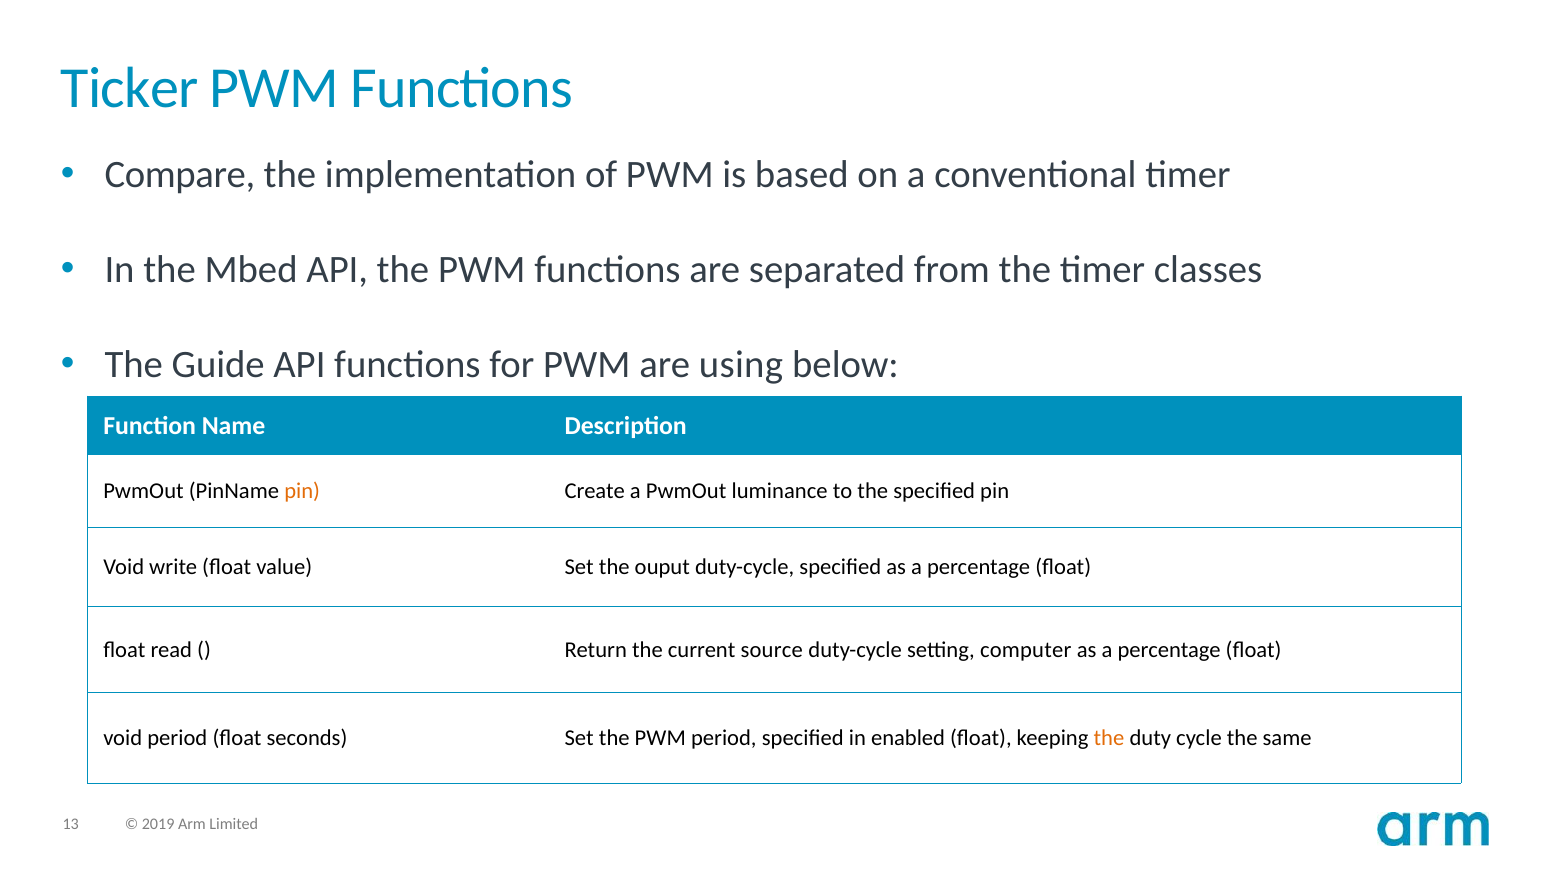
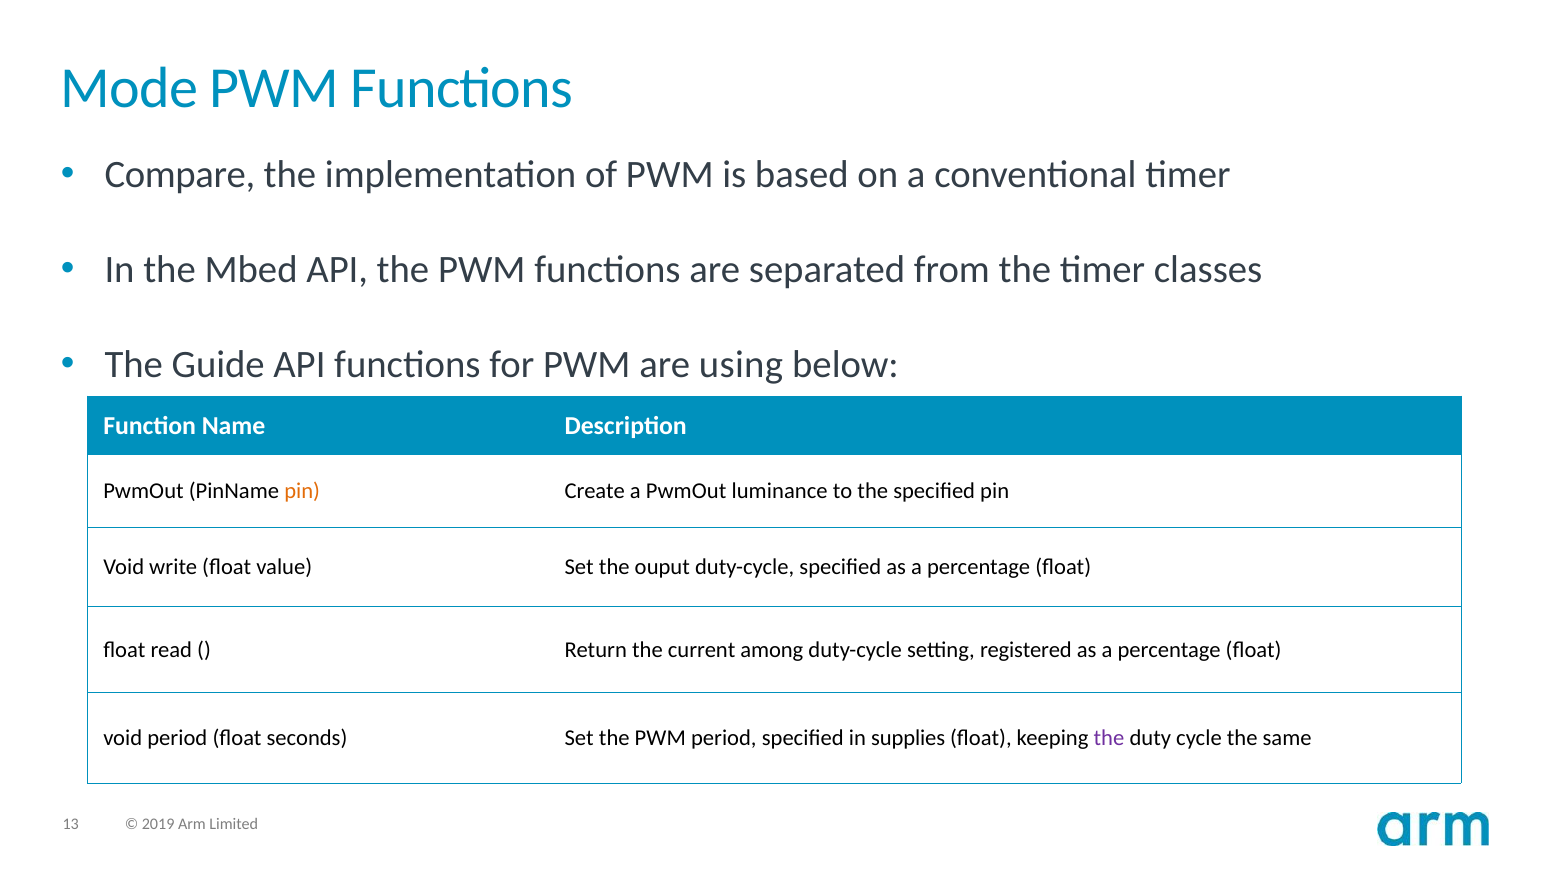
Ticker: Ticker -> Mode
source: source -> among
computer: computer -> registered
enabled: enabled -> supplies
the at (1109, 737) colour: orange -> purple
